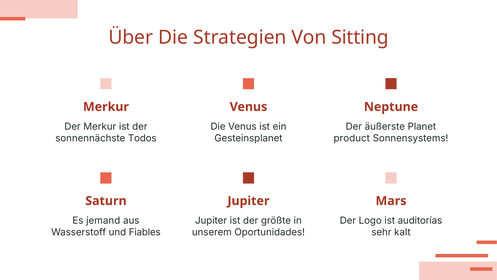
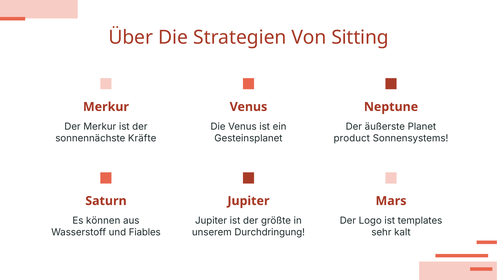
Todos: Todos -> Kräfte
jemand: jemand -> können
auditorías: auditorías -> templates
Oportunidades: Oportunidades -> Durchdringung
